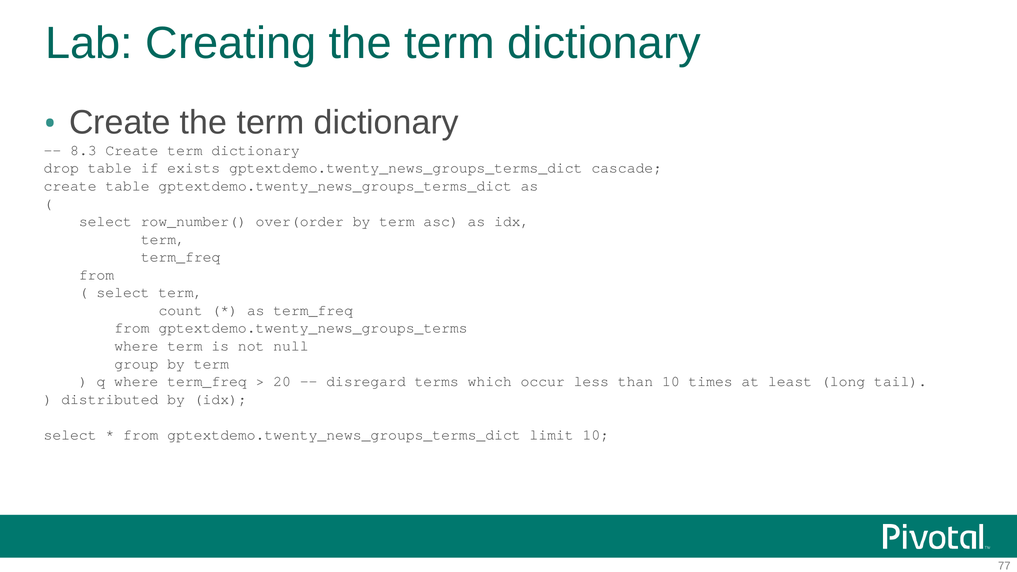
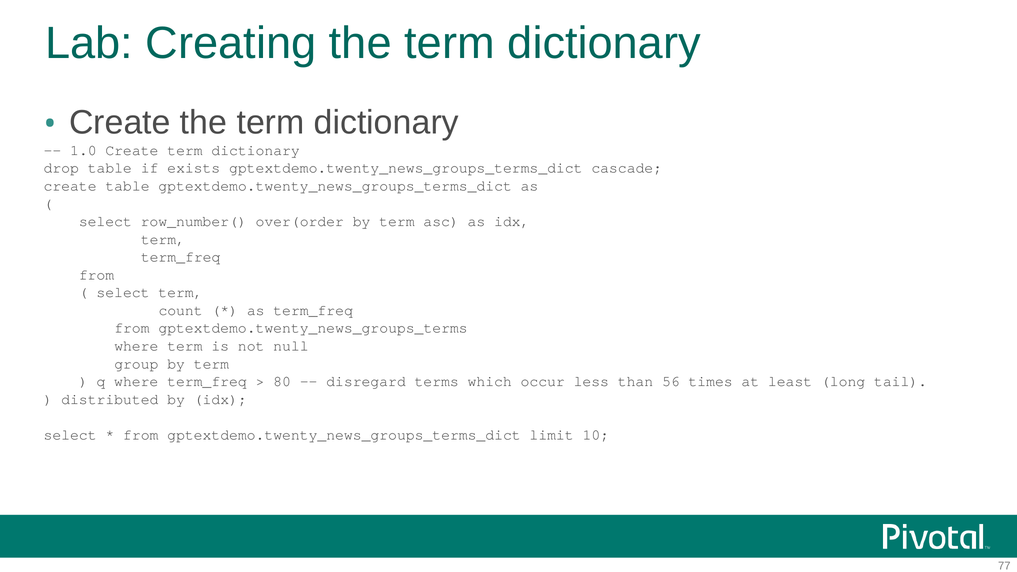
8.3: 8.3 -> 1.0
20: 20 -> 80
than 10: 10 -> 56
